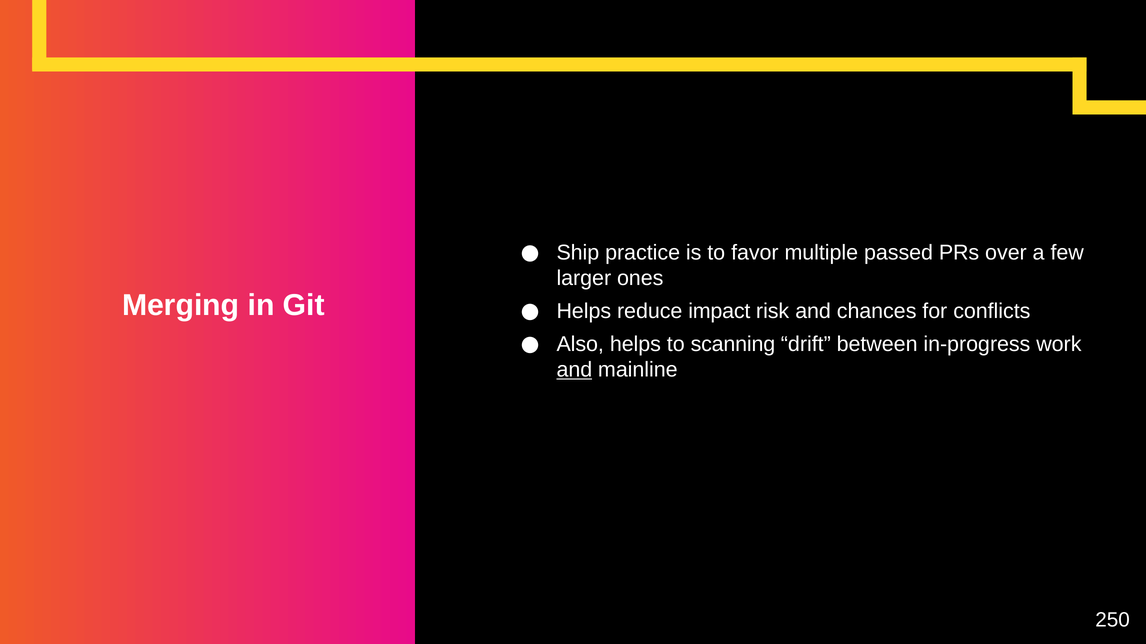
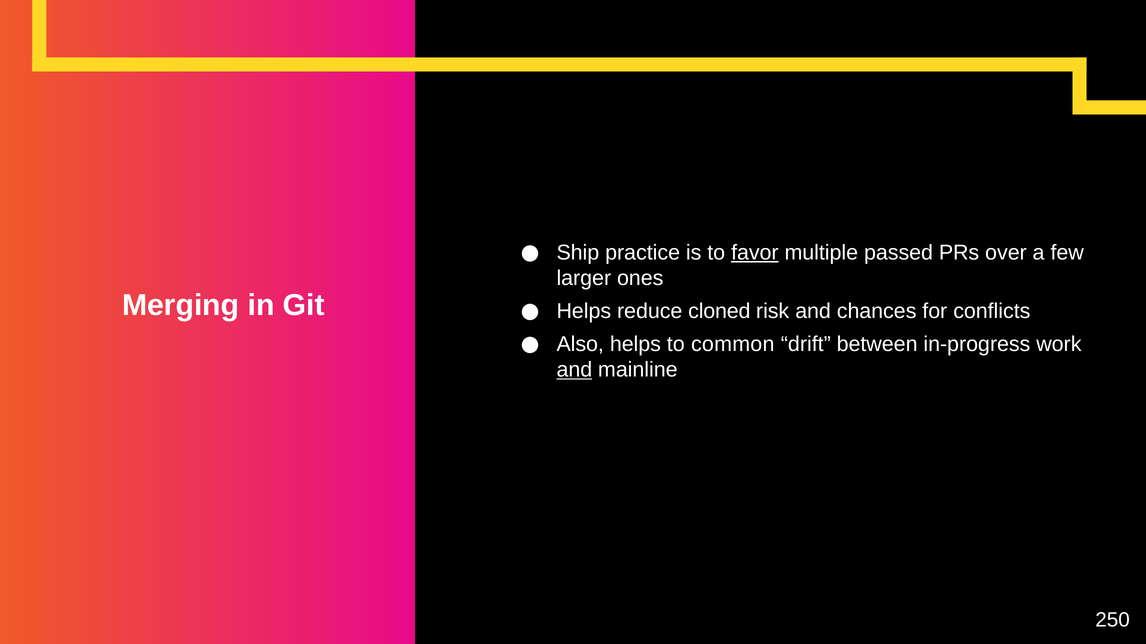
favor underline: none -> present
impact: impact -> cloned
scanning: scanning -> common
